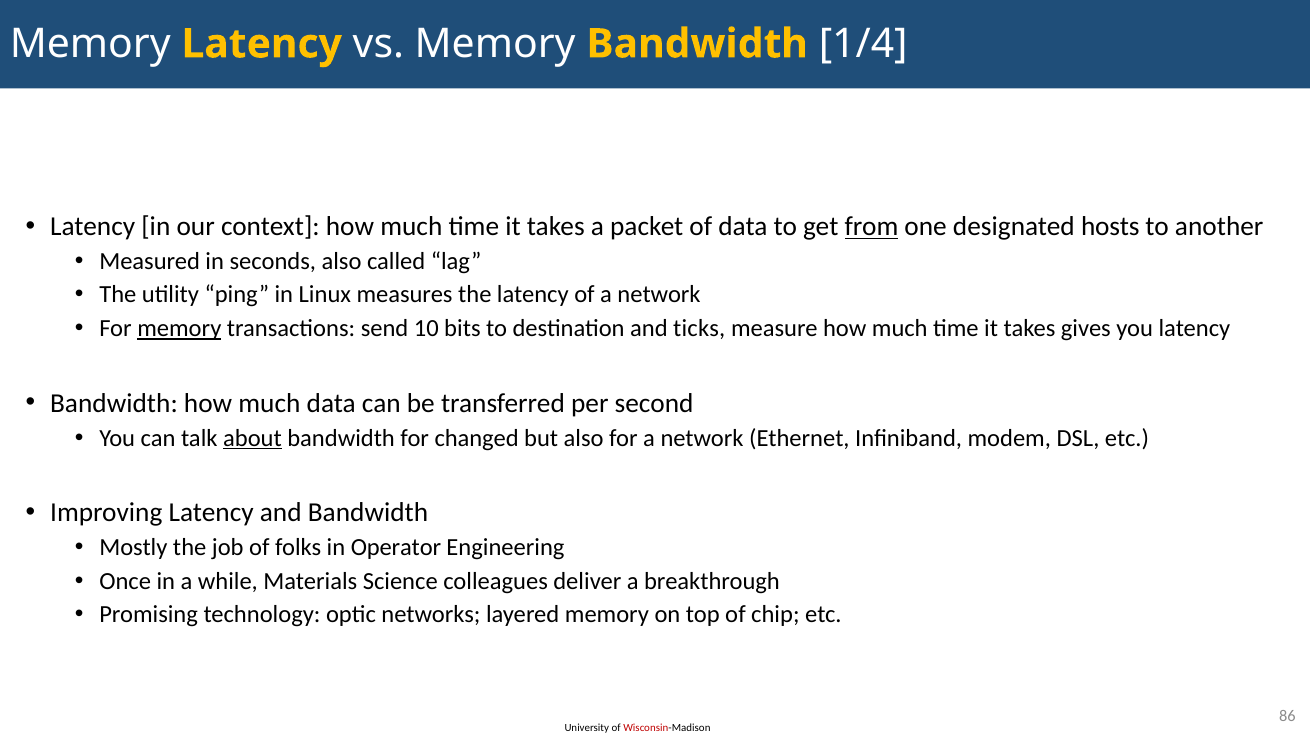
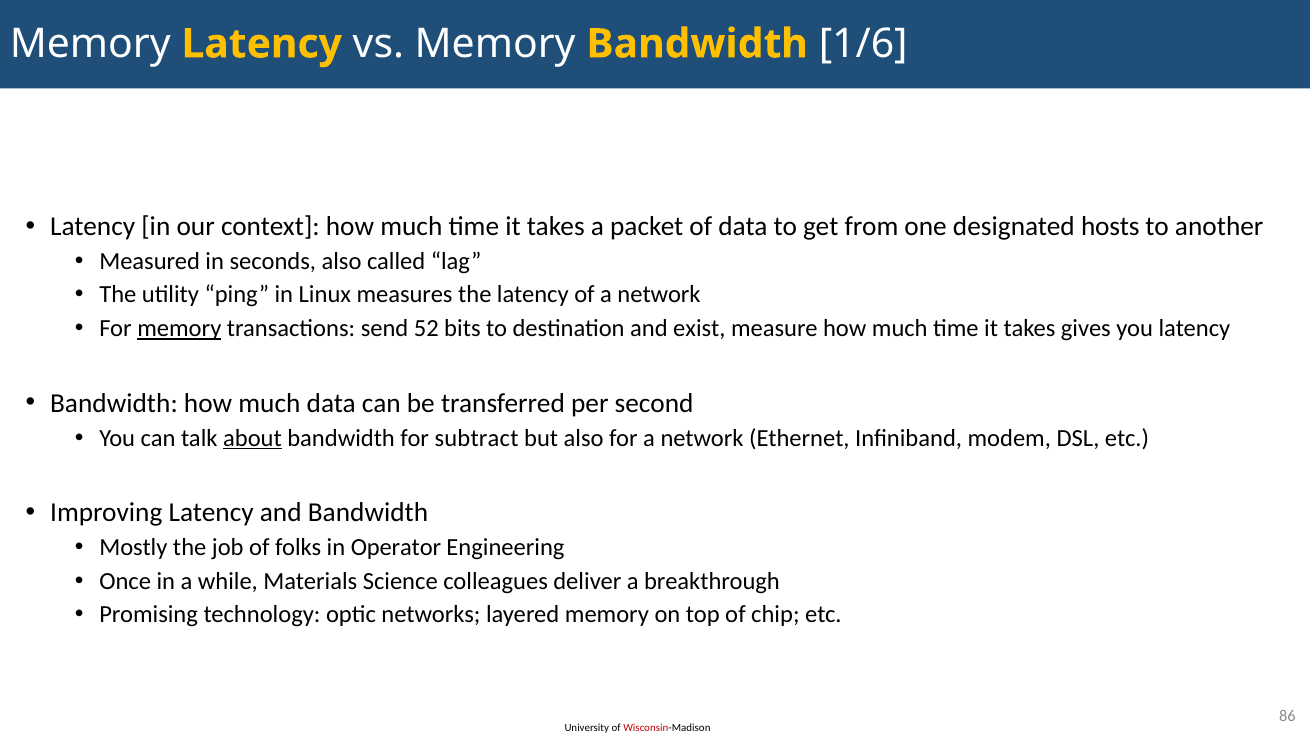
1/4: 1/4 -> 1/6
from underline: present -> none
10: 10 -> 52
ticks: ticks -> exist
changed: changed -> subtract
